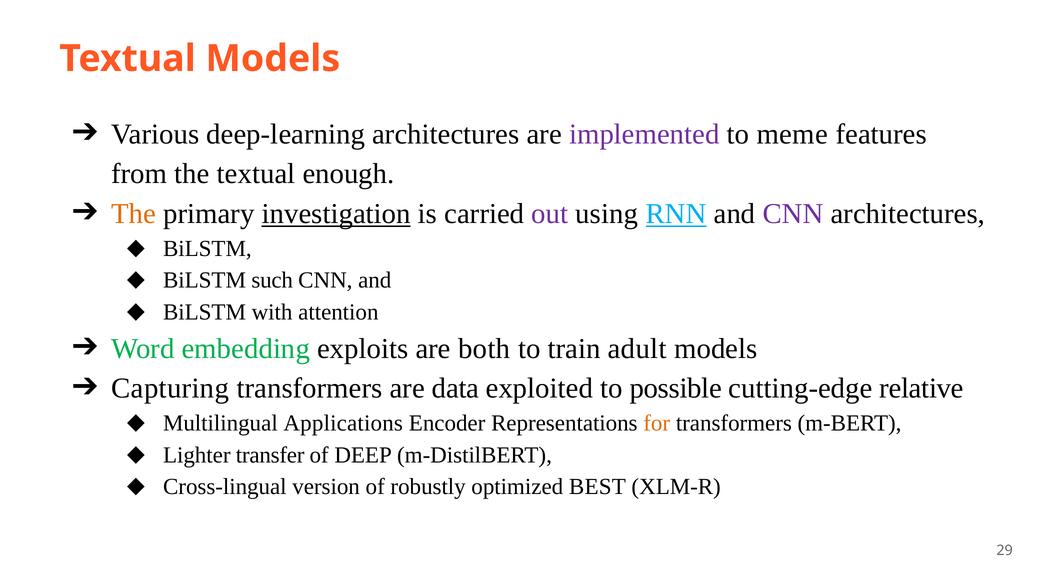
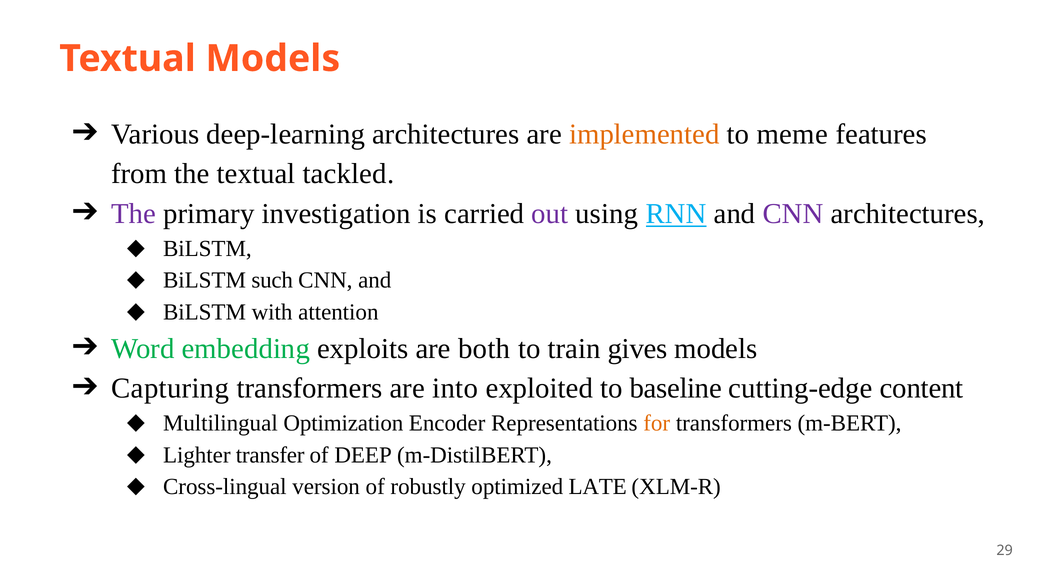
implemented colour: purple -> orange
enough: enough -> tackled
The at (134, 214) colour: orange -> purple
investigation underline: present -> none
adult: adult -> gives
data: data -> into
possible: possible -> baseline
relative: relative -> content
Applications: Applications -> Optimization
BEST: BEST -> LATE
